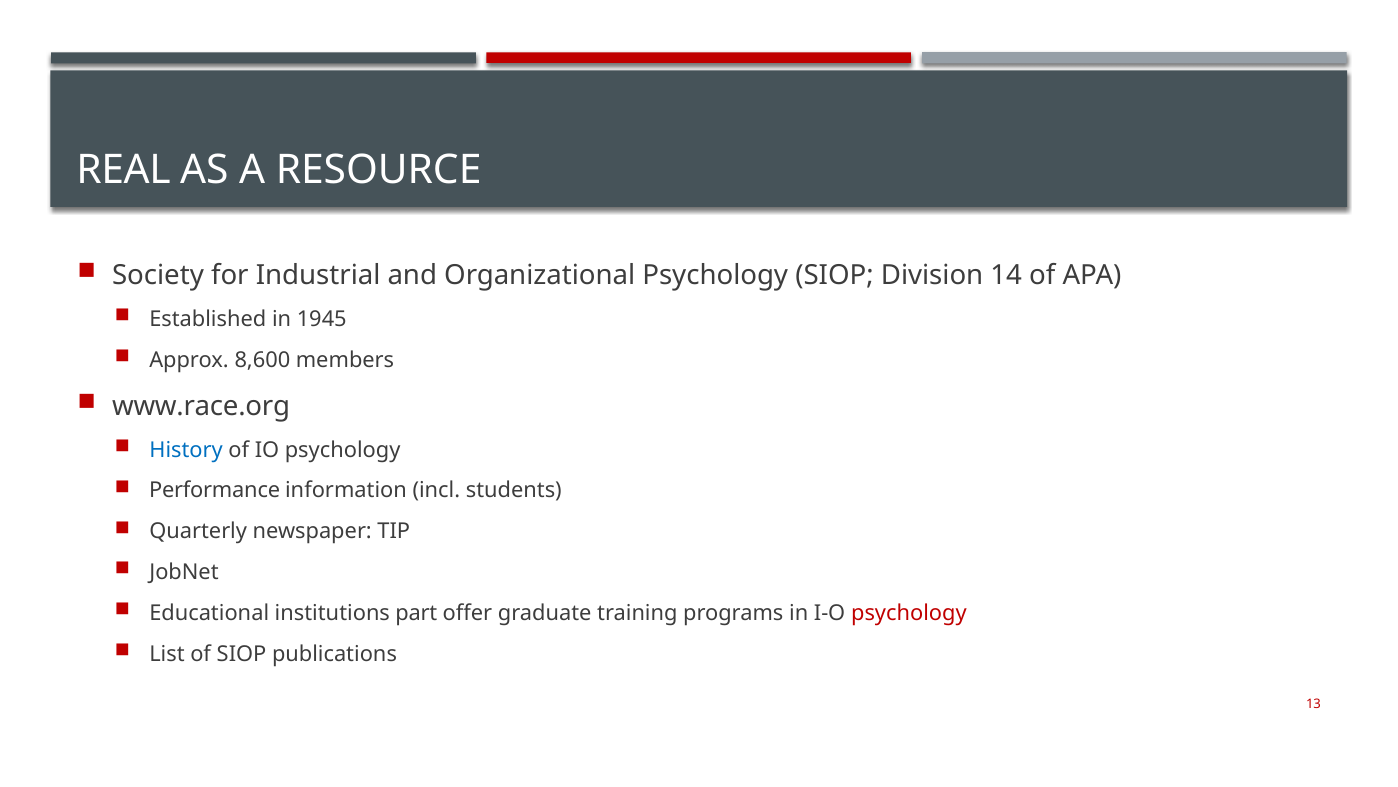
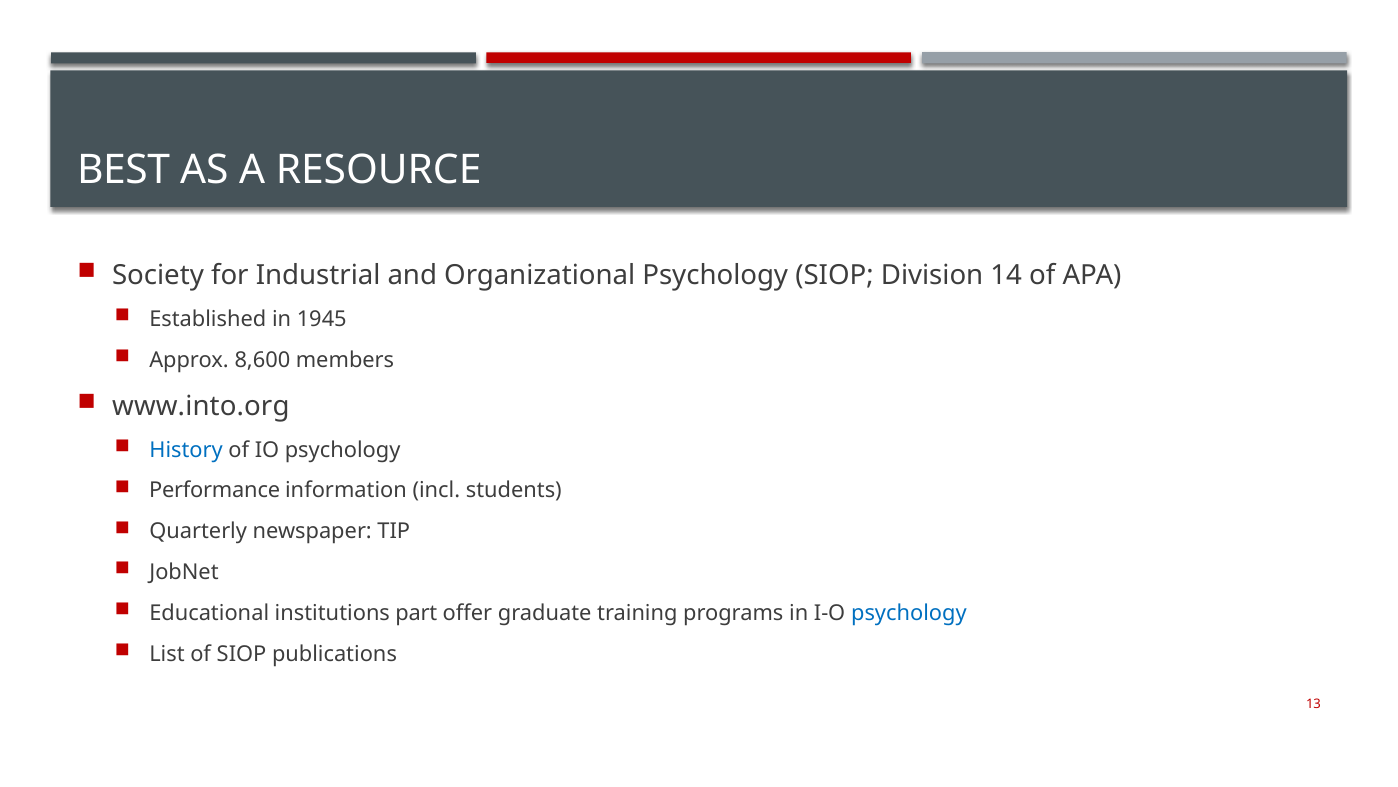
REAL: REAL -> BEST
www.race.org: www.race.org -> www.into.org
psychology at (909, 613) colour: red -> blue
